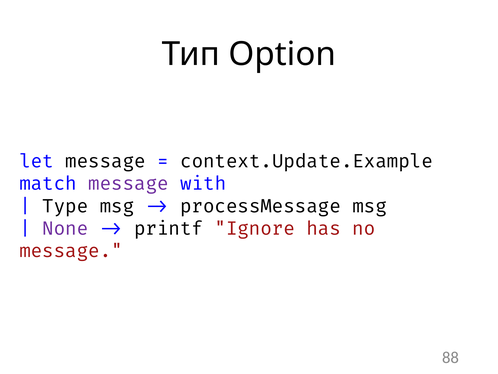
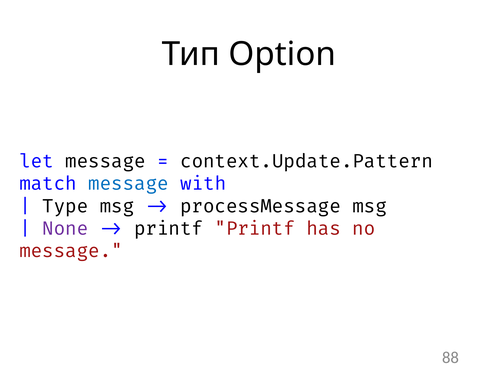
context.Update.Example: context.Update.Example -> context.Update.Pattern
message at (129, 184) colour: purple -> blue
printf Ignore: Ignore -> Printf
